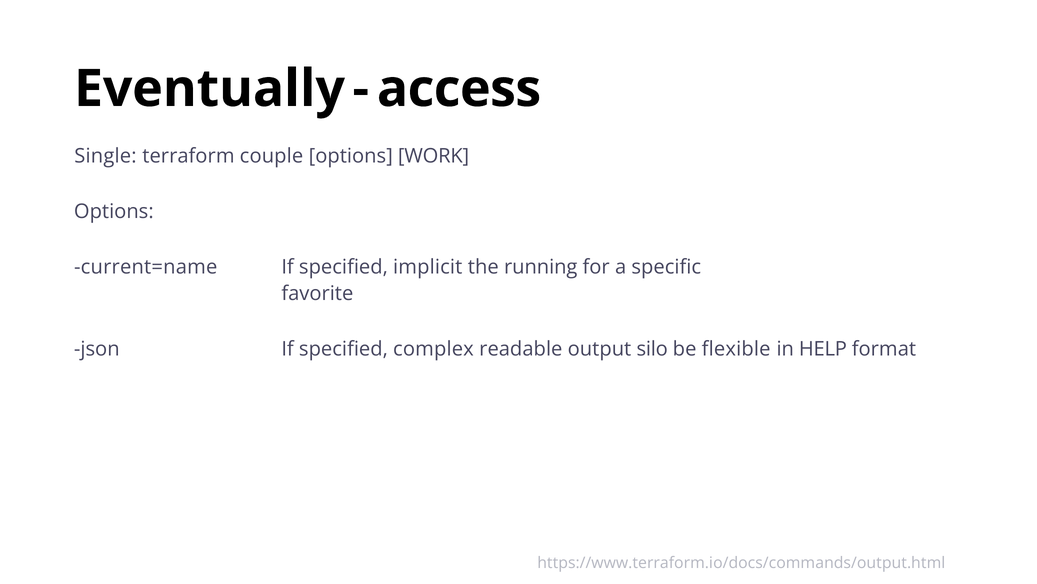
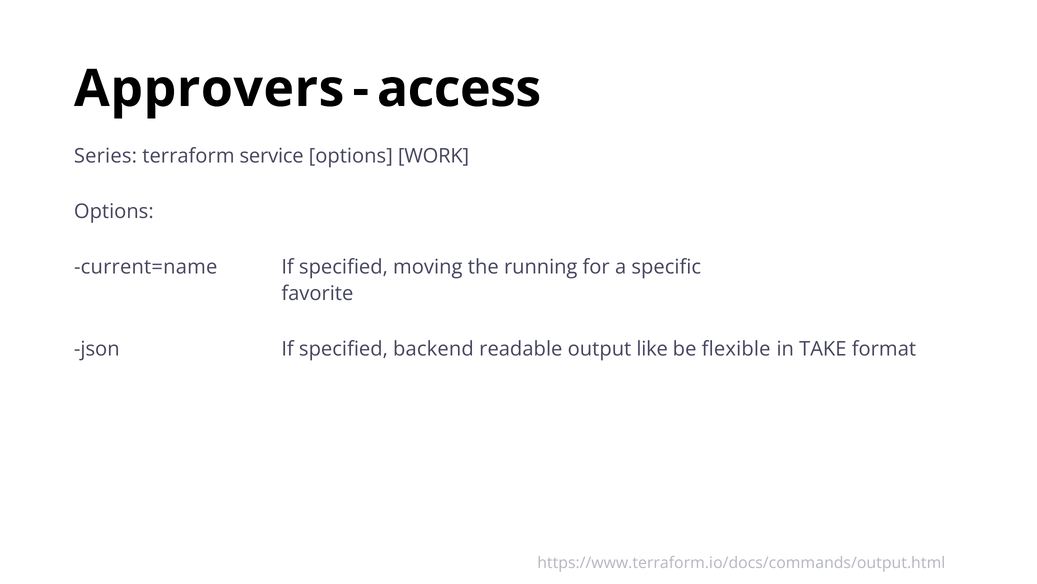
Eventually: Eventually -> Approvers
Single: Single -> Series
couple: couple -> service
implicit: implicit -> moving
complex: complex -> backend
silo: silo -> like
HELP: HELP -> TAKE
